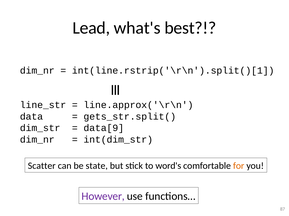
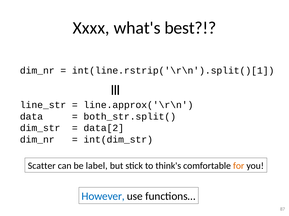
Lead: Lead -> Xxxx
gets_str.split(: gets_str.split( -> both_str.split(
data[9: data[9 -> data[2
state: state -> label
word's: word's -> think's
However colour: purple -> blue
